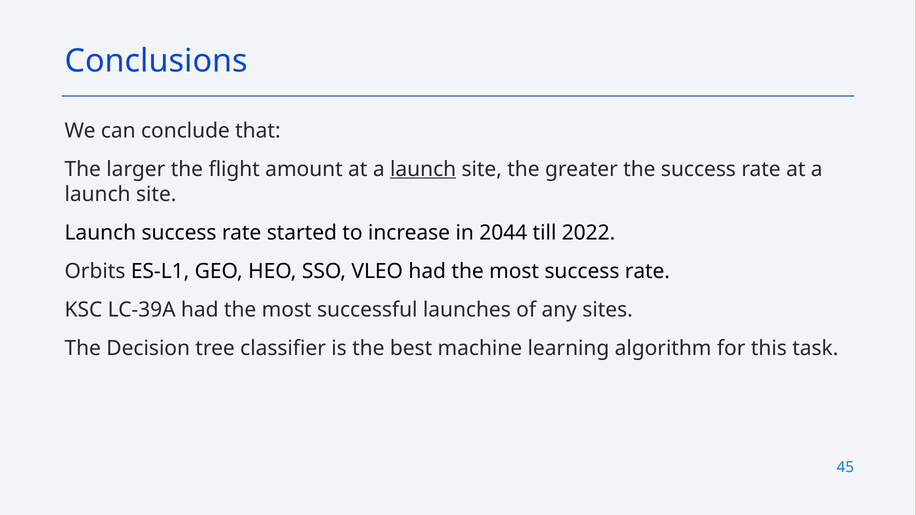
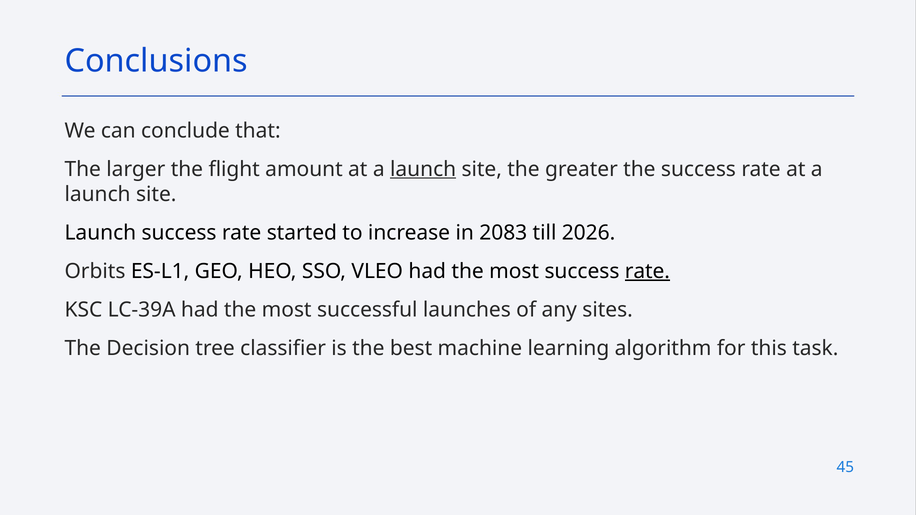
2044: 2044 -> 2083
2022: 2022 -> 2026
rate at (647, 271) underline: none -> present
